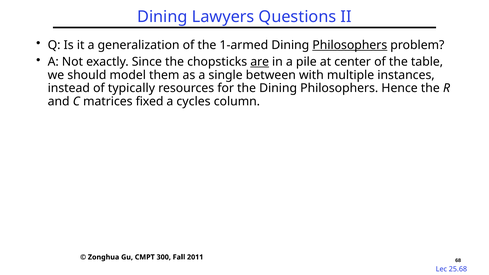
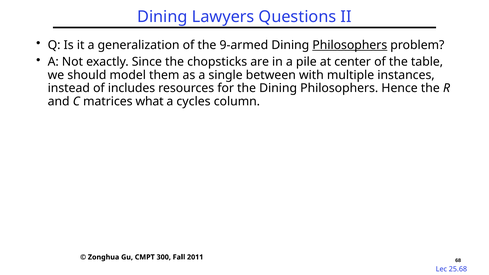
1-armed: 1-armed -> 9-armed
are underline: present -> none
typically: typically -> includes
fixed: fixed -> what
